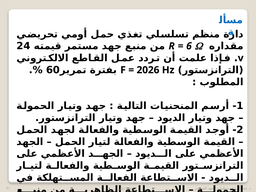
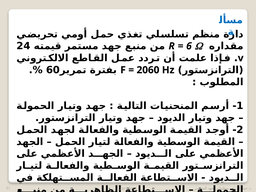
2026: 2026 -> 2060
